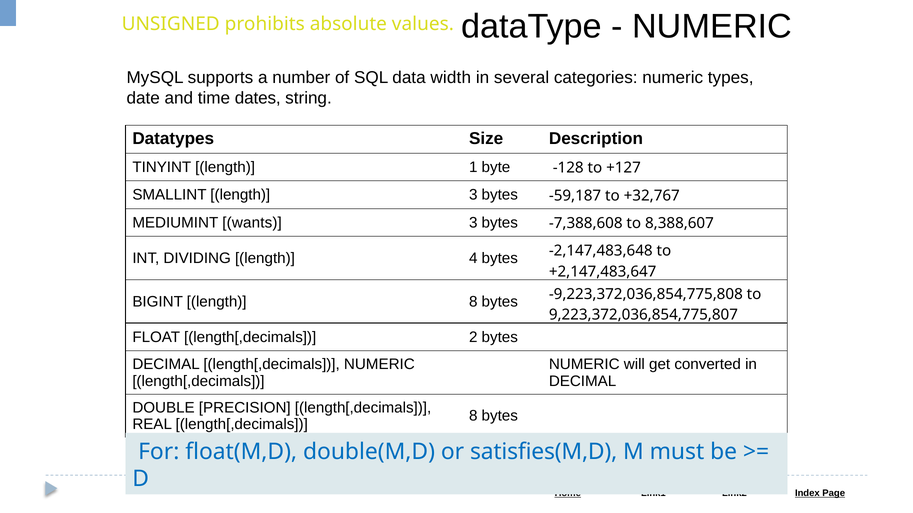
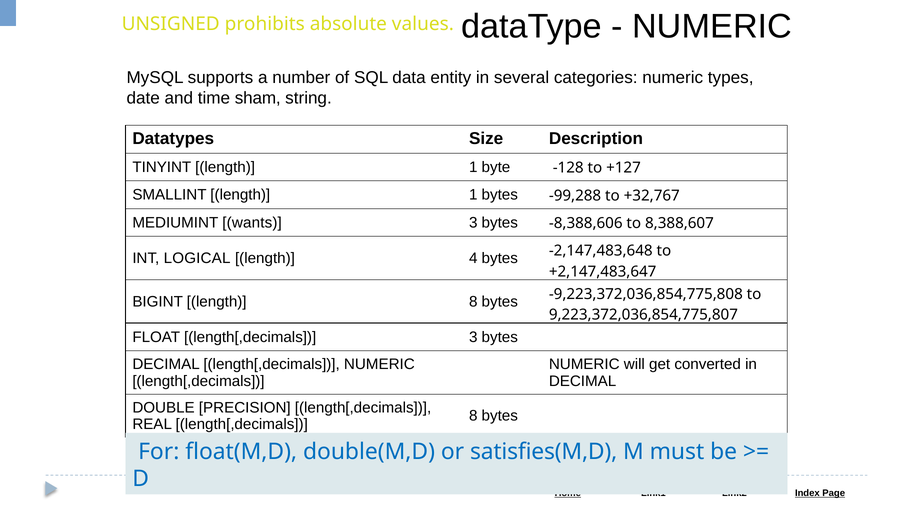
width: width -> entity
dates: dates -> sham
SMALLINT length 3: 3 -> 1
-59,187: -59,187 -> -99,288
-7,388,608: -7,388,608 -> -8,388,606
DIVIDING: DIVIDING -> LOGICAL
length[,decimals 2: 2 -> 3
